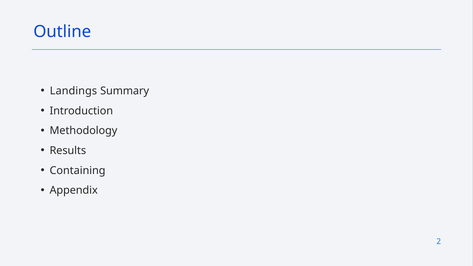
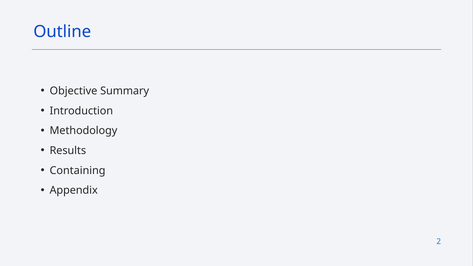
Landings: Landings -> Objective
